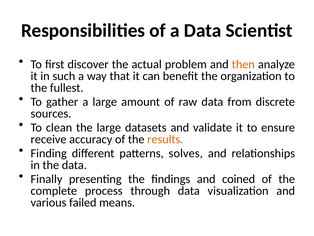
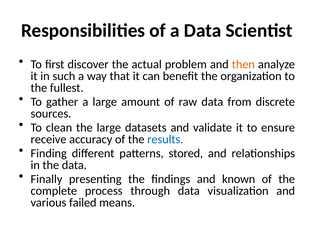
results colour: orange -> blue
solves: solves -> stored
coined: coined -> known
